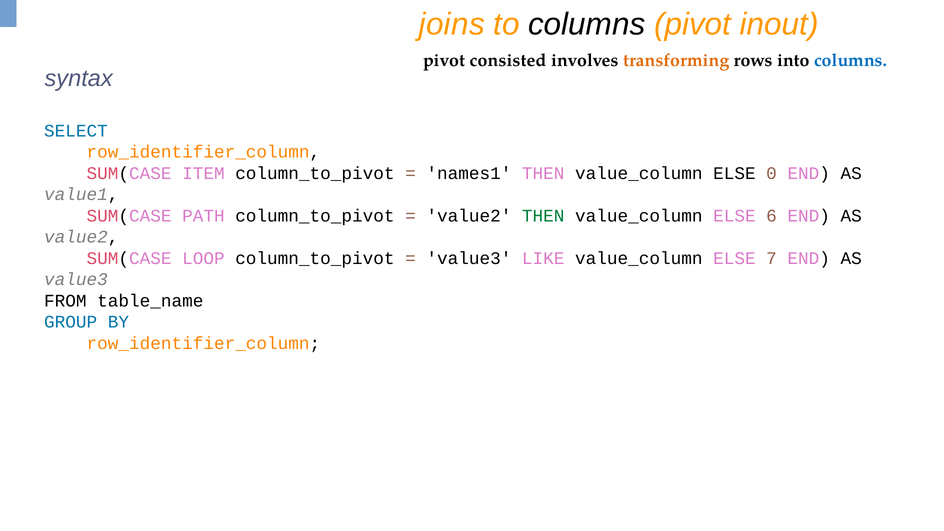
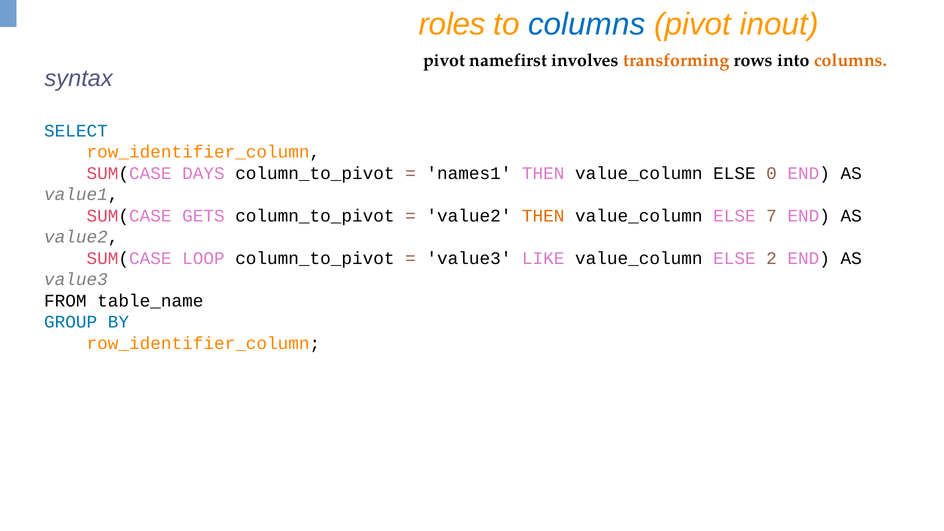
joins: joins -> roles
columns at (587, 25) colour: black -> blue
consisted: consisted -> namefirst
columns at (851, 60) colour: blue -> orange
ITEM: ITEM -> DAYS
PATH: PATH -> GETS
THEN at (543, 216) colour: green -> orange
6: 6 -> 7
7: 7 -> 2
